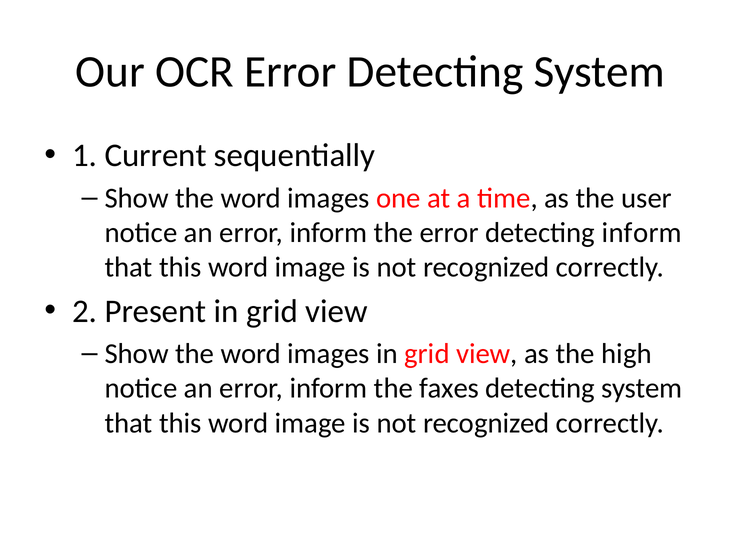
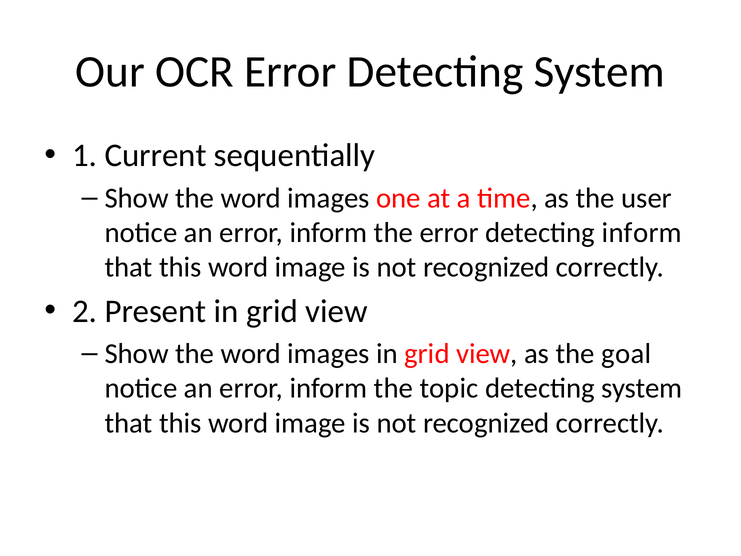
high: high -> goal
faxes: faxes -> topic
